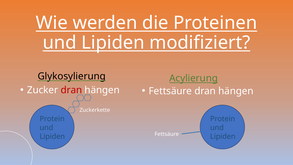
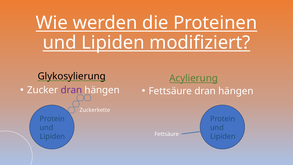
dran at (71, 90) colour: red -> purple
